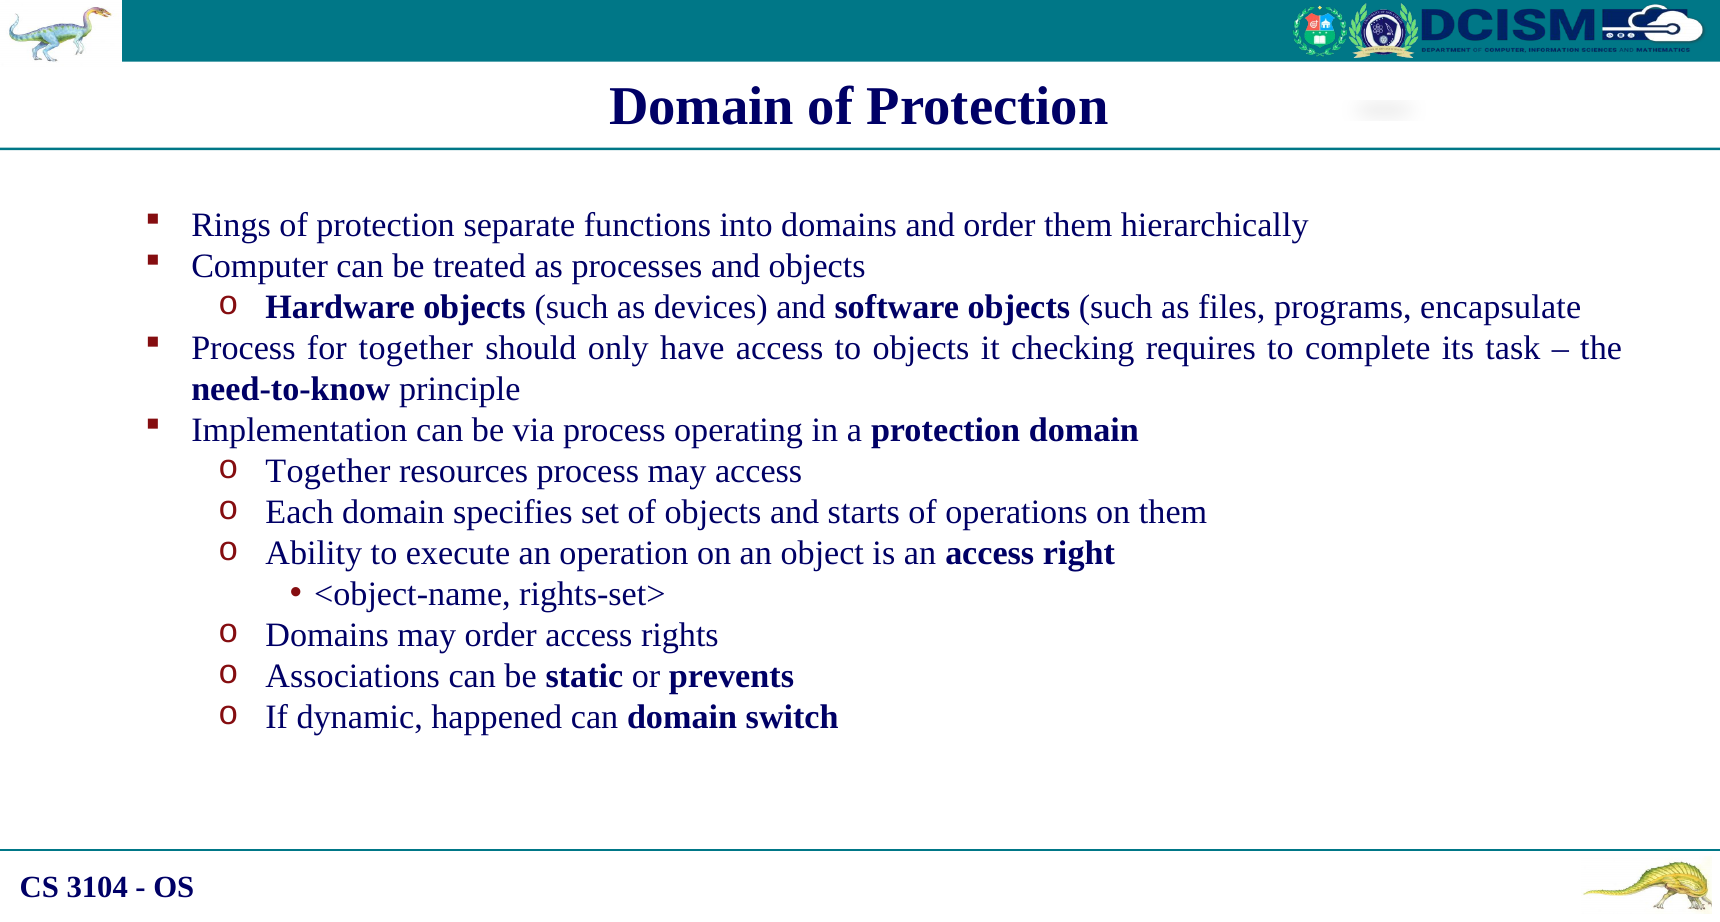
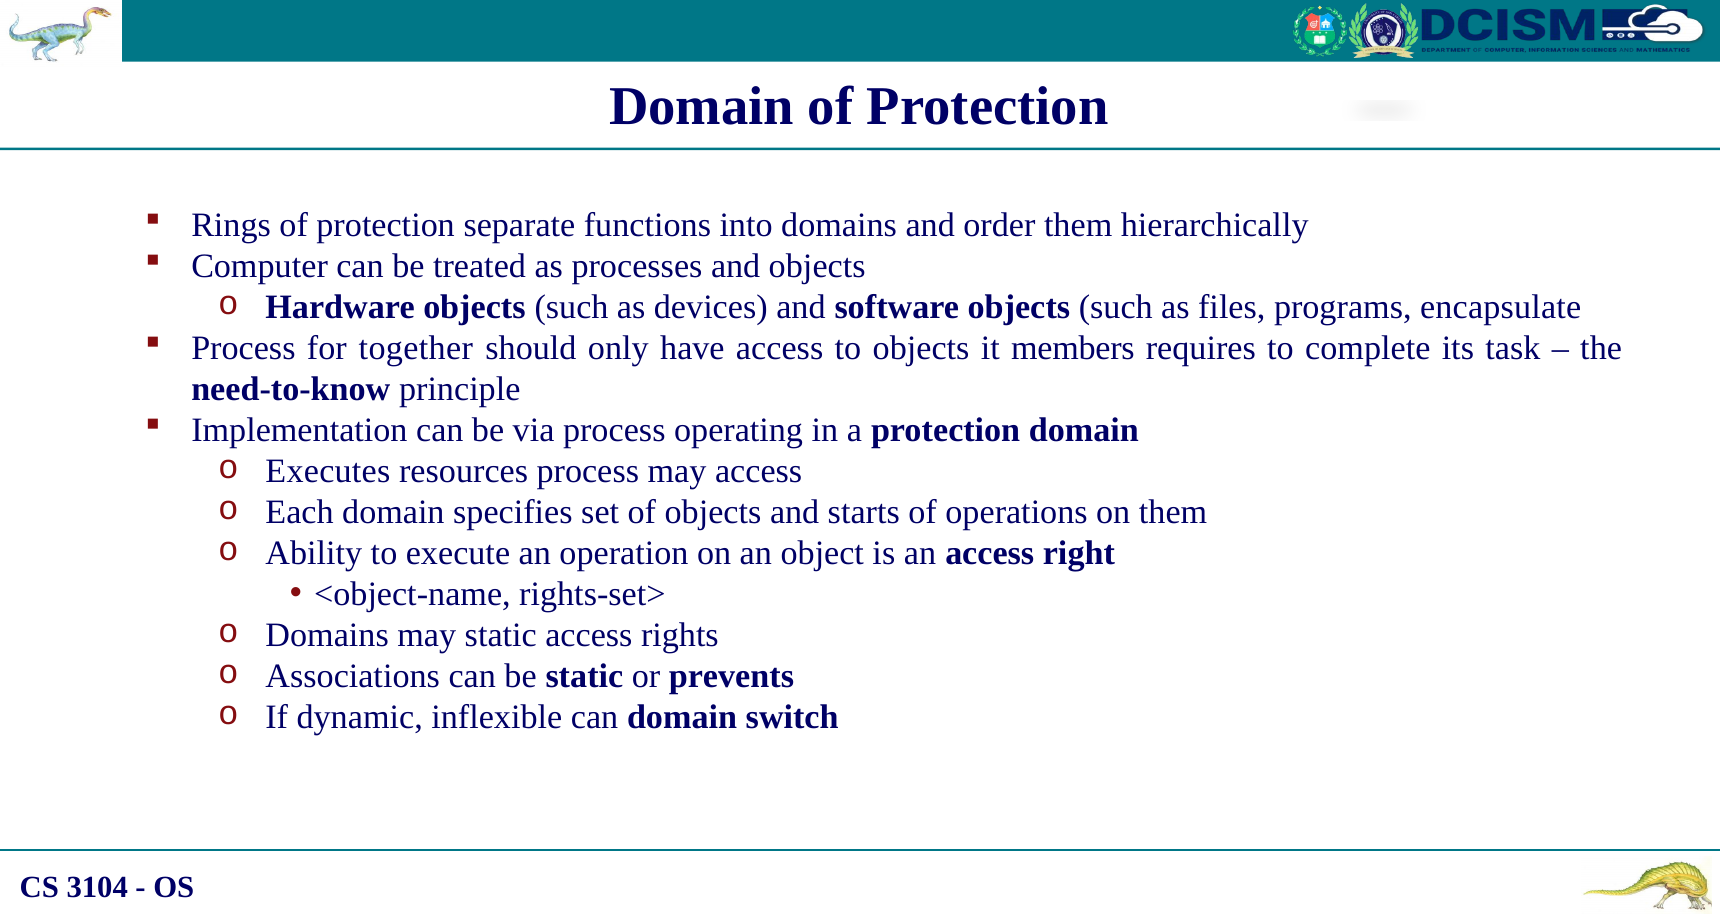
checking: checking -> members
Together at (328, 471): Together -> Executes
may order: order -> static
happened: happened -> inflexible
